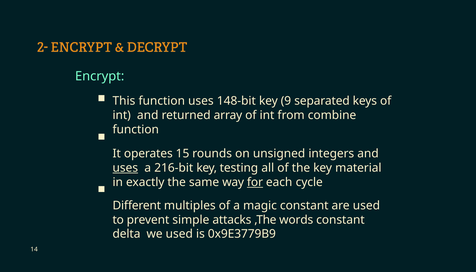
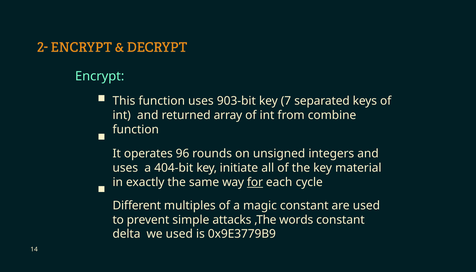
148-bit: 148-bit -> 903-bit
9: 9 -> 7
15: 15 -> 96
uses at (125, 168) underline: present -> none
216-bit: 216-bit -> 404-bit
testing: testing -> initiate
